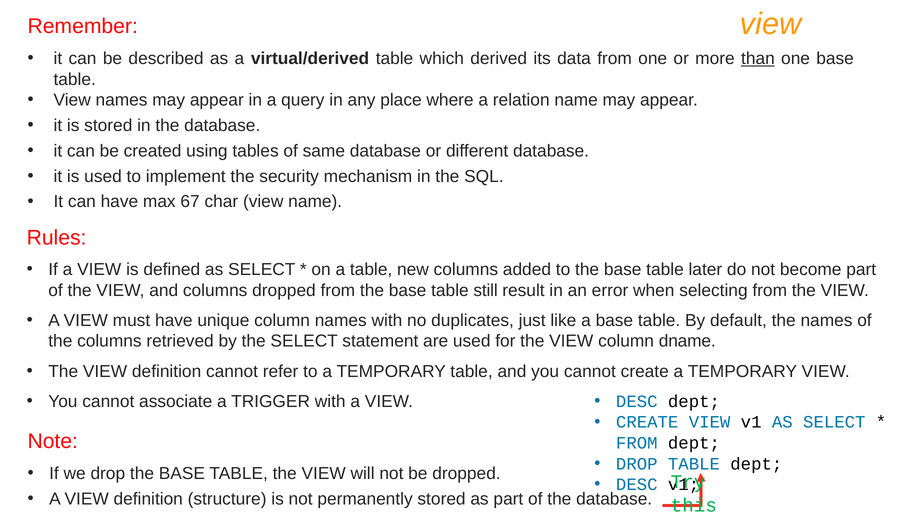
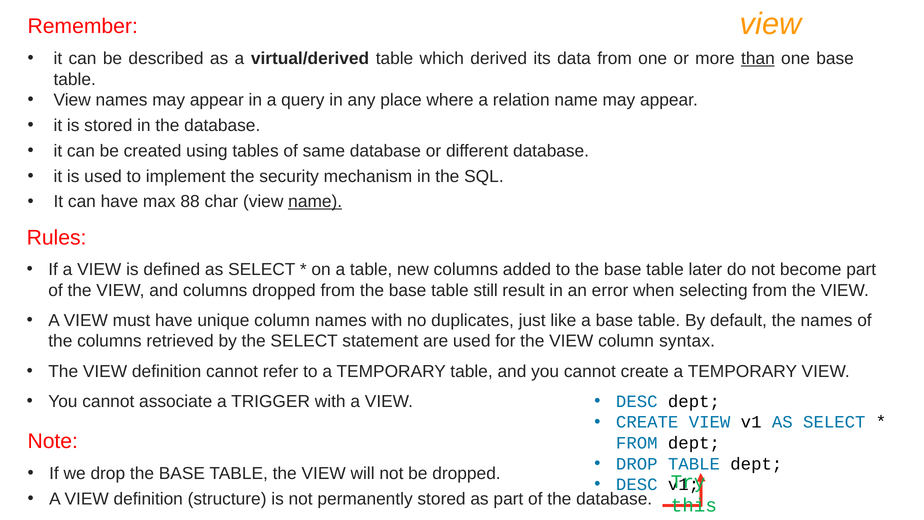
67: 67 -> 88
name at (315, 202) underline: none -> present
dname: dname -> syntax
